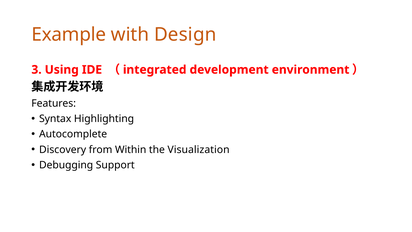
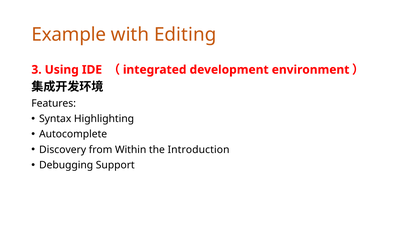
Design: Design -> Editing
Visualization: Visualization -> Introduction
